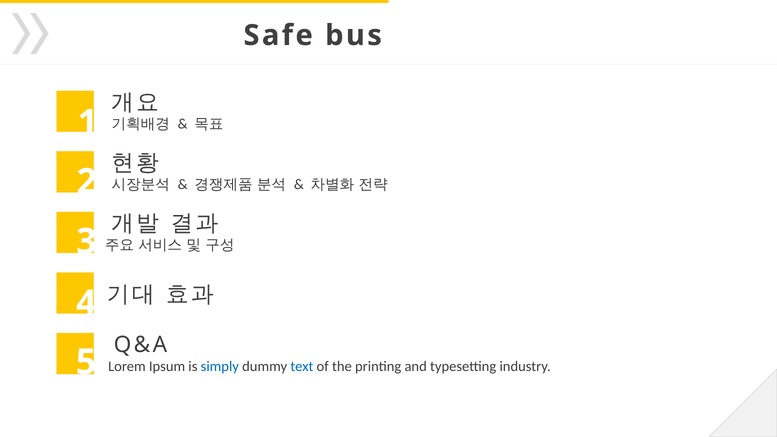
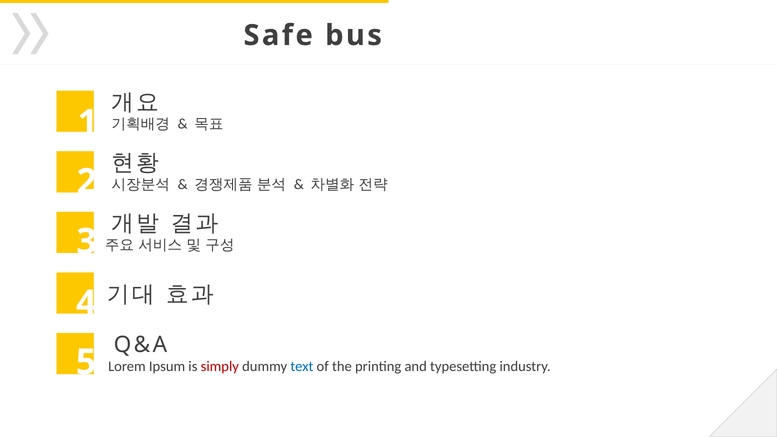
simply colour: blue -> red
